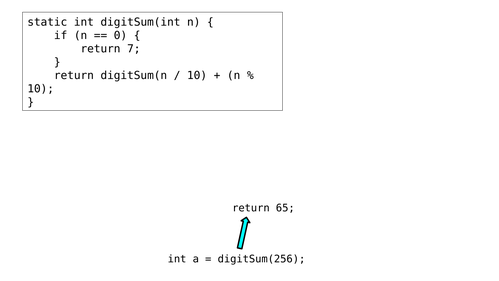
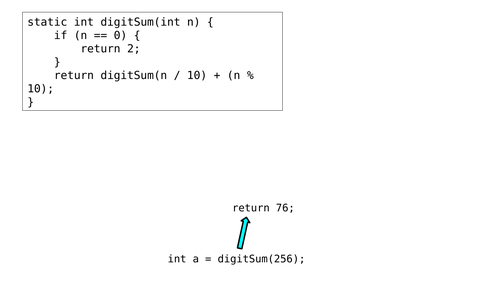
7: 7 -> 2
65: 65 -> 76
